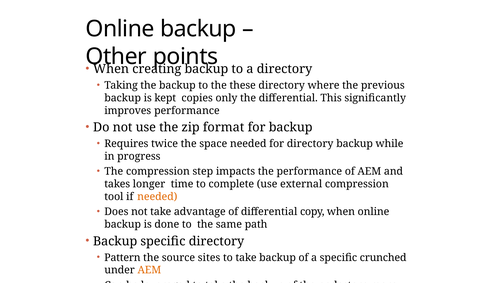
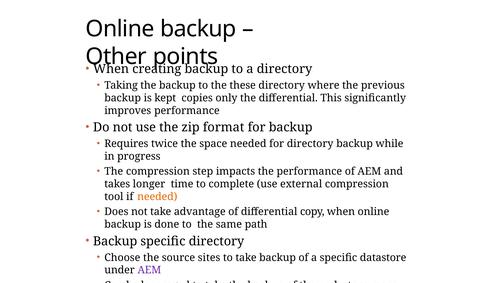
Pattern: Pattern -> Choose
crunched: crunched -> datastore
AEM at (149, 270) colour: orange -> purple
